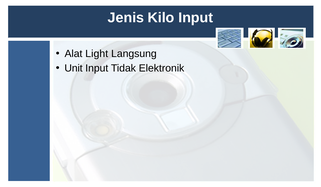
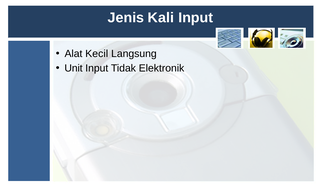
Kilo: Kilo -> Kali
Light: Light -> Kecil
